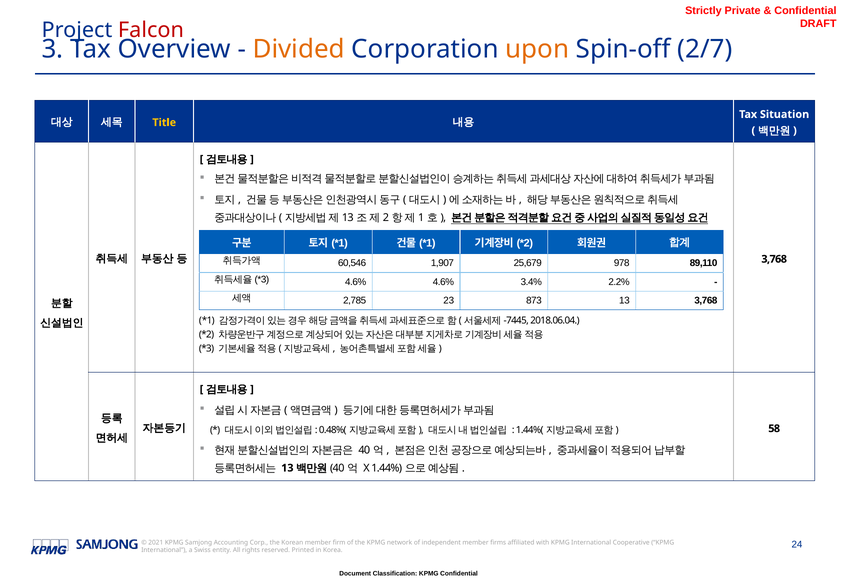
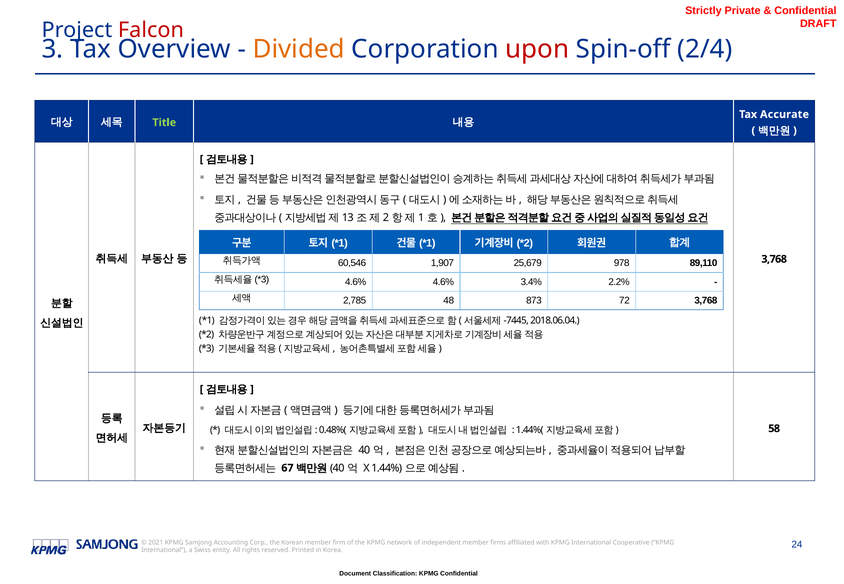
upon colour: orange -> red
2/7: 2/7 -> 2/4
Title colour: yellow -> light green
Situation: Situation -> Accurate
23: 23 -> 48
873 13: 13 -> 72
13 at (287, 468): 13 -> 67
